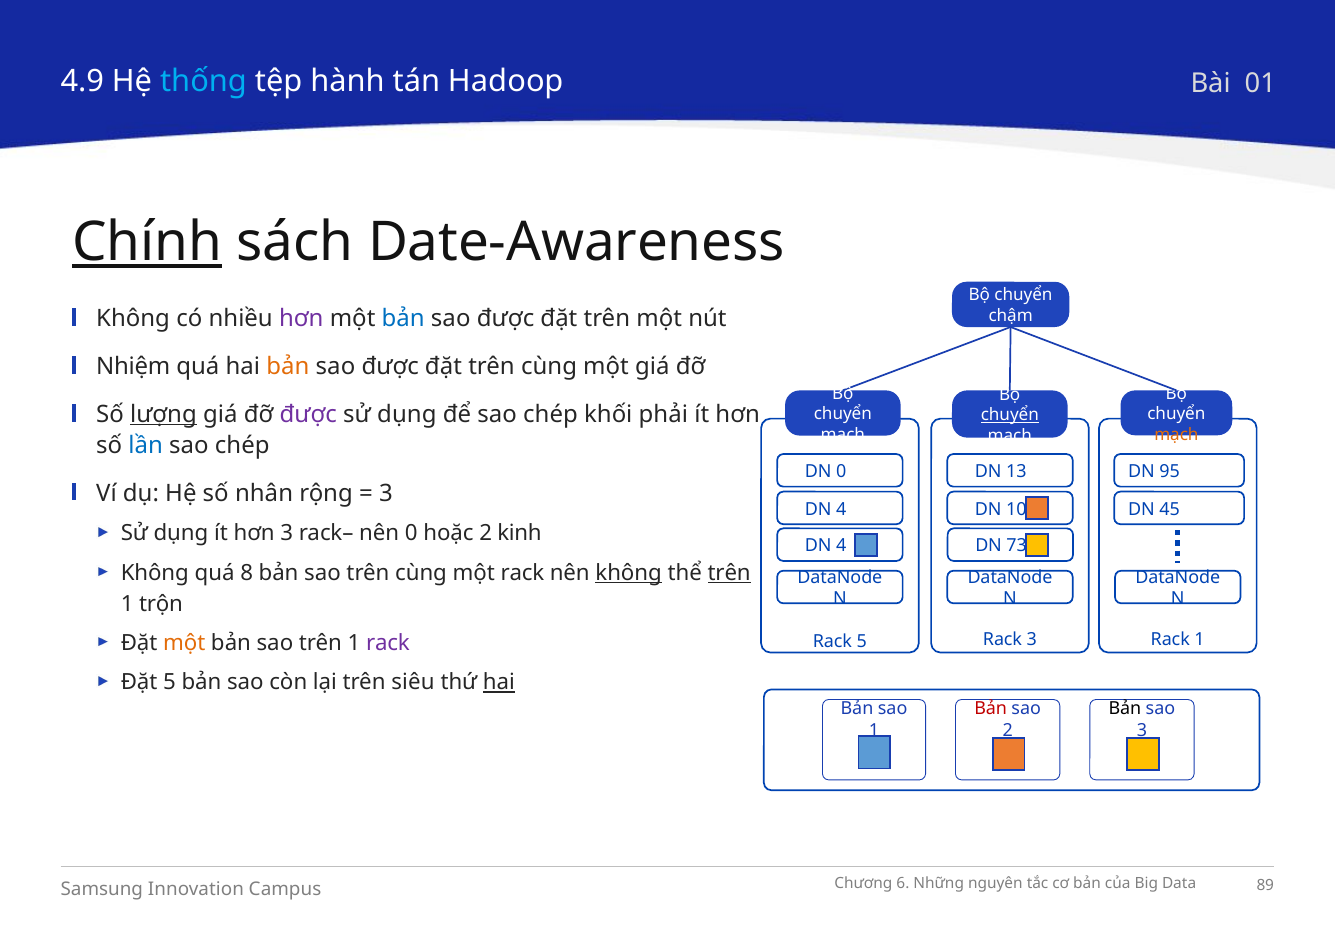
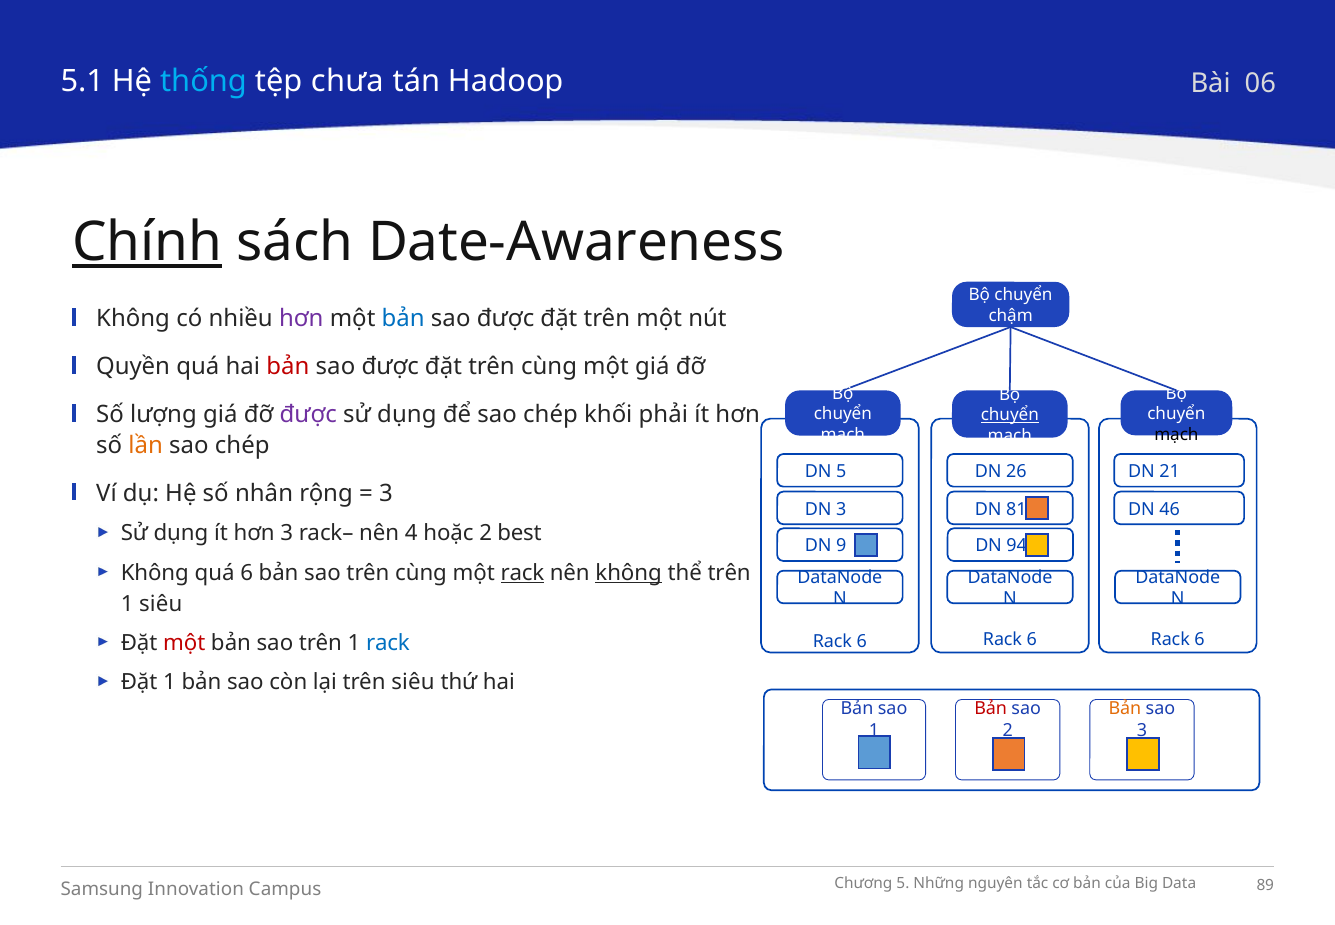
4.9: 4.9 -> 5.1
hành: hành -> chưa
01: 01 -> 06
Nhiệm: Nhiệm -> Quyền
bản at (288, 366) colour: orange -> red
lượng underline: present -> none
mạch at (1176, 434) colour: orange -> black
lần colour: blue -> orange
DN 0: 0 -> 5
13: 13 -> 26
95: 95 -> 21
4 at (841, 509): 4 -> 3
10: 10 -> 81
45: 45 -> 46
nên 0: 0 -> 4
kinh: kinh -> best
4 at (841, 545): 4 -> 9
73: 73 -> 94
quá 8: 8 -> 6
rack at (522, 572) underline: none -> present
trên at (729, 572) underline: present -> none
1 trộn: trộn -> siêu
3 at (1032, 639): 3 -> 6
1 at (1200, 639): 1 -> 6
5 at (862, 641): 5 -> 6
một at (184, 643) colour: orange -> red
rack at (388, 643) colour: purple -> blue
Đặt 5: 5 -> 1
hai at (499, 682) underline: present -> none
Bản at (1125, 708) colour: black -> orange
6 at (903, 882): 6 -> 5
